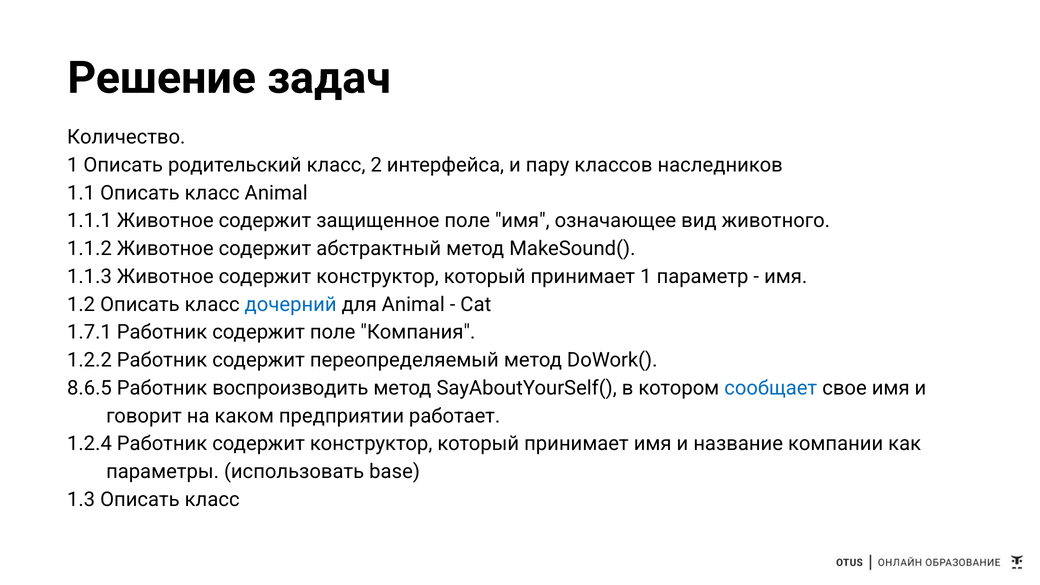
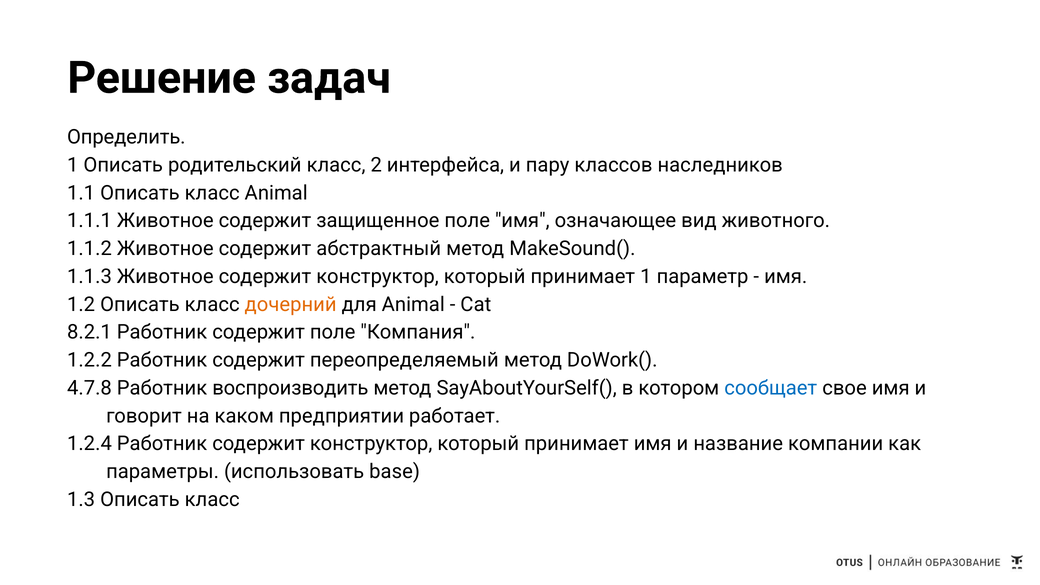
Количество: Количество -> Определить
дочерний colour: blue -> orange
1.7.1: 1.7.1 -> 8.2.1
8.6.5: 8.6.5 -> 4.7.8
